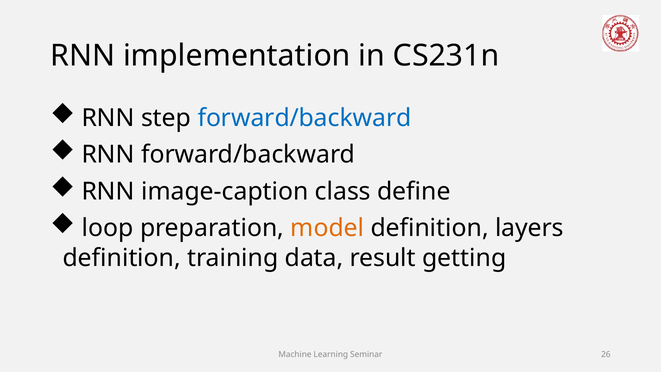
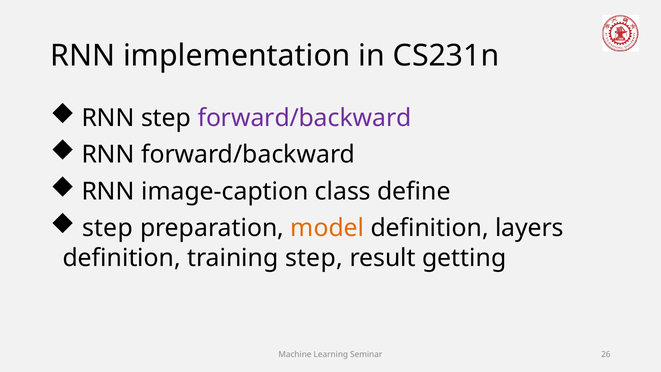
forward/backward at (305, 118) colour: blue -> purple
loop at (108, 228): loop -> step
training data: data -> step
